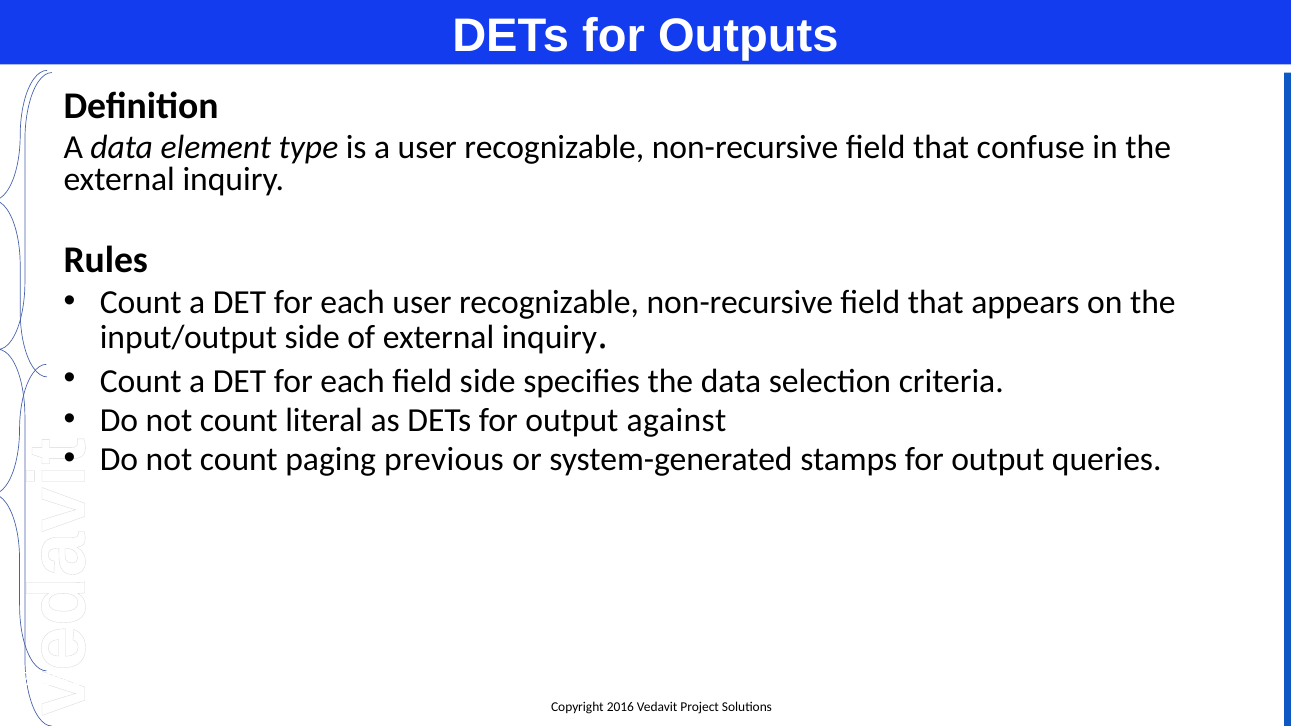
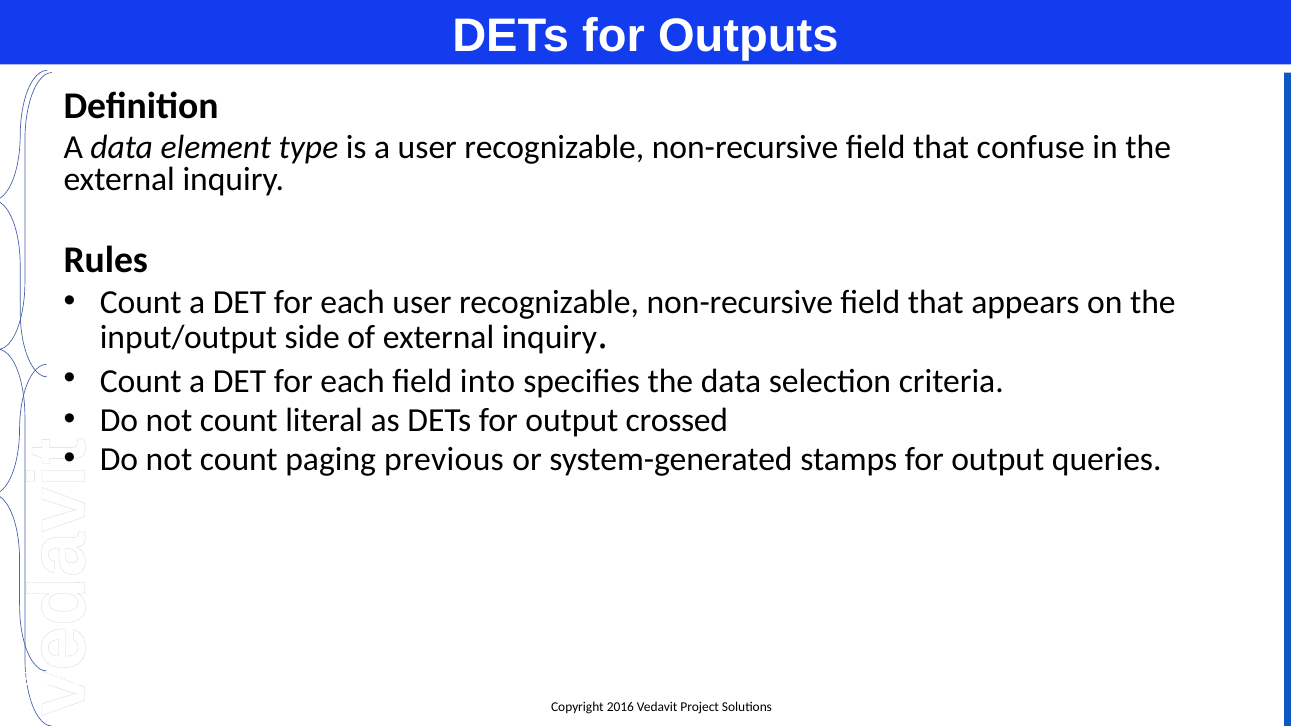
field side: side -> into
against: against -> crossed
